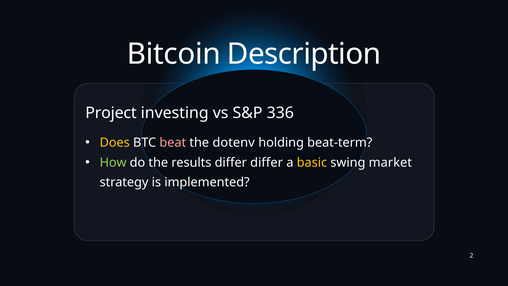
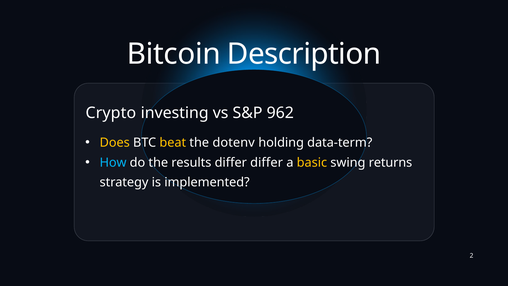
Project: Project -> Crypto
336: 336 -> 962
beat colour: pink -> yellow
beat-term: beat-term -> data-term
How colour: light green -> light blue
market: market -> returns
